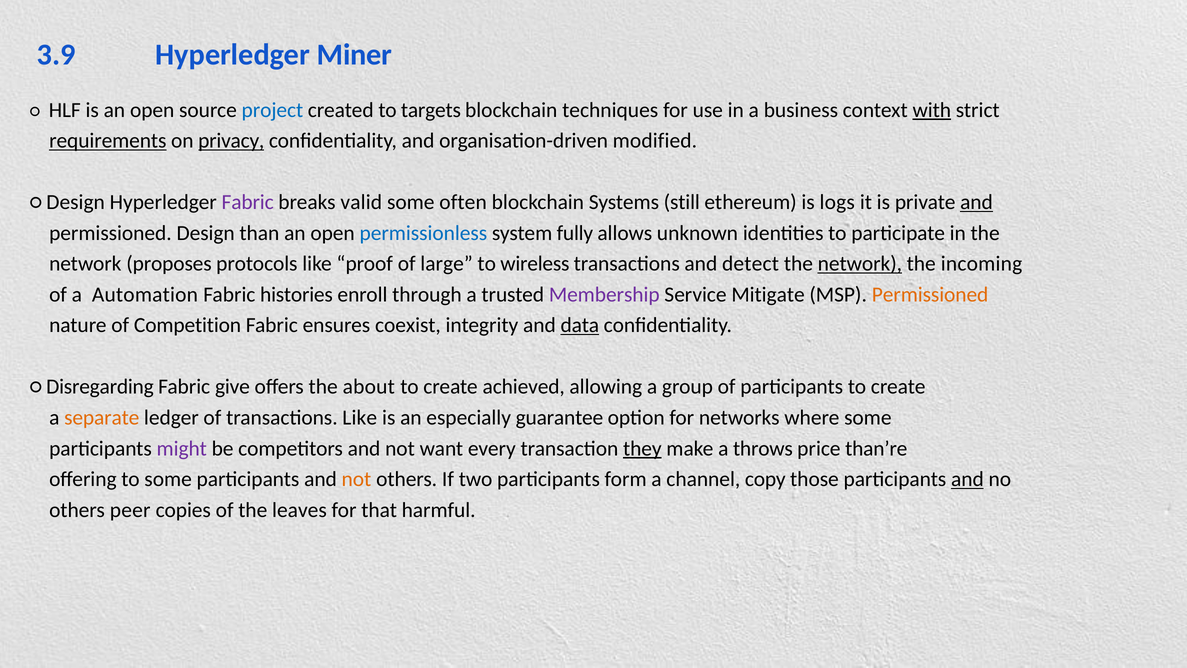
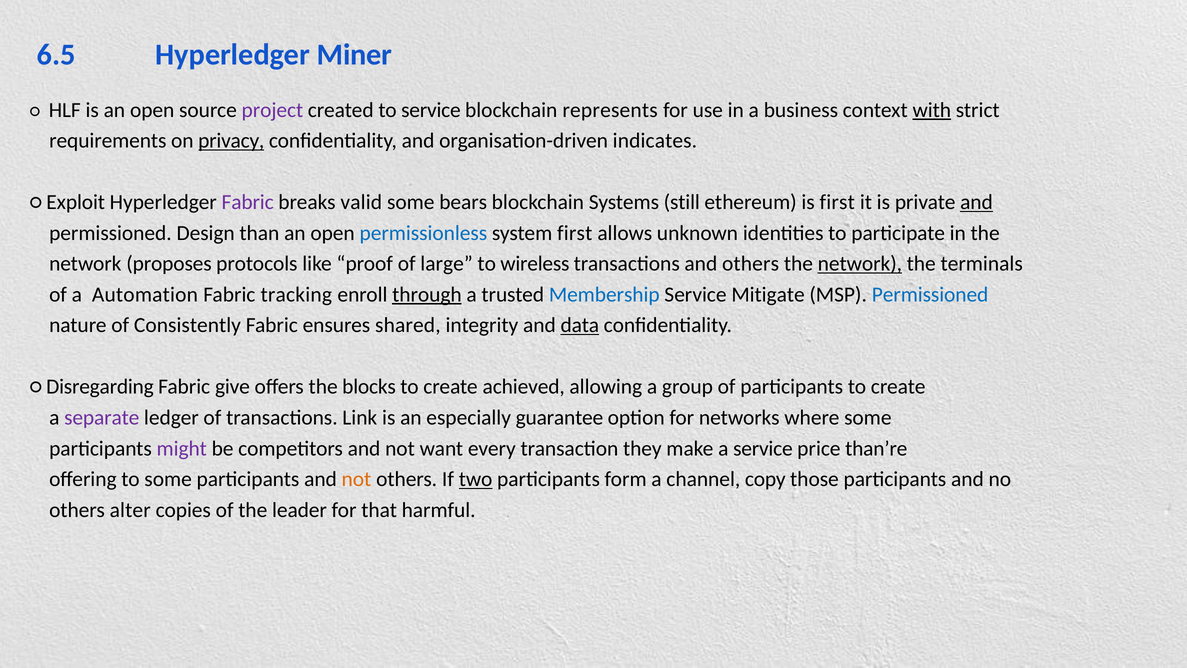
3.9: 3.9 -> 6.5
project colour: blue -> purple
to targets: targets -> service
techniques: techniques -> represents
requirements underline: present -> none
modified: modified -> indicates
Design at (76, 202): Design -> Exploit
often: often -> bears
is logs: logs -> first
system fully: fully -> first
and detect: detect -> others
incoming: incoming -> terminals
histories: histories -> tracking
through underline: none -> present
Membership colour: purple -> blue
Permissioned at (930, 294) colour: orange -> blue
Competition: Competition -> Consistently
coexist: coexist -> shared
about: about -> blocks
separate colour: orange -> purple
transactions Like: Like -> Link
they underline: present -> none
a throws: throws -> service
two underline: none -> present
and at (967, 479) underline: present -> none
peer: peer -> alter
leaves: leaves -> leader
